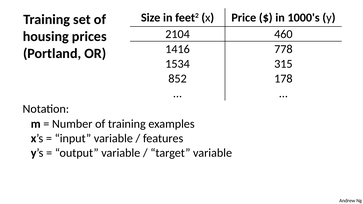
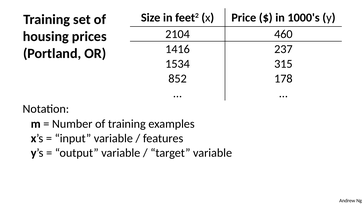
778: 778 -> 237
